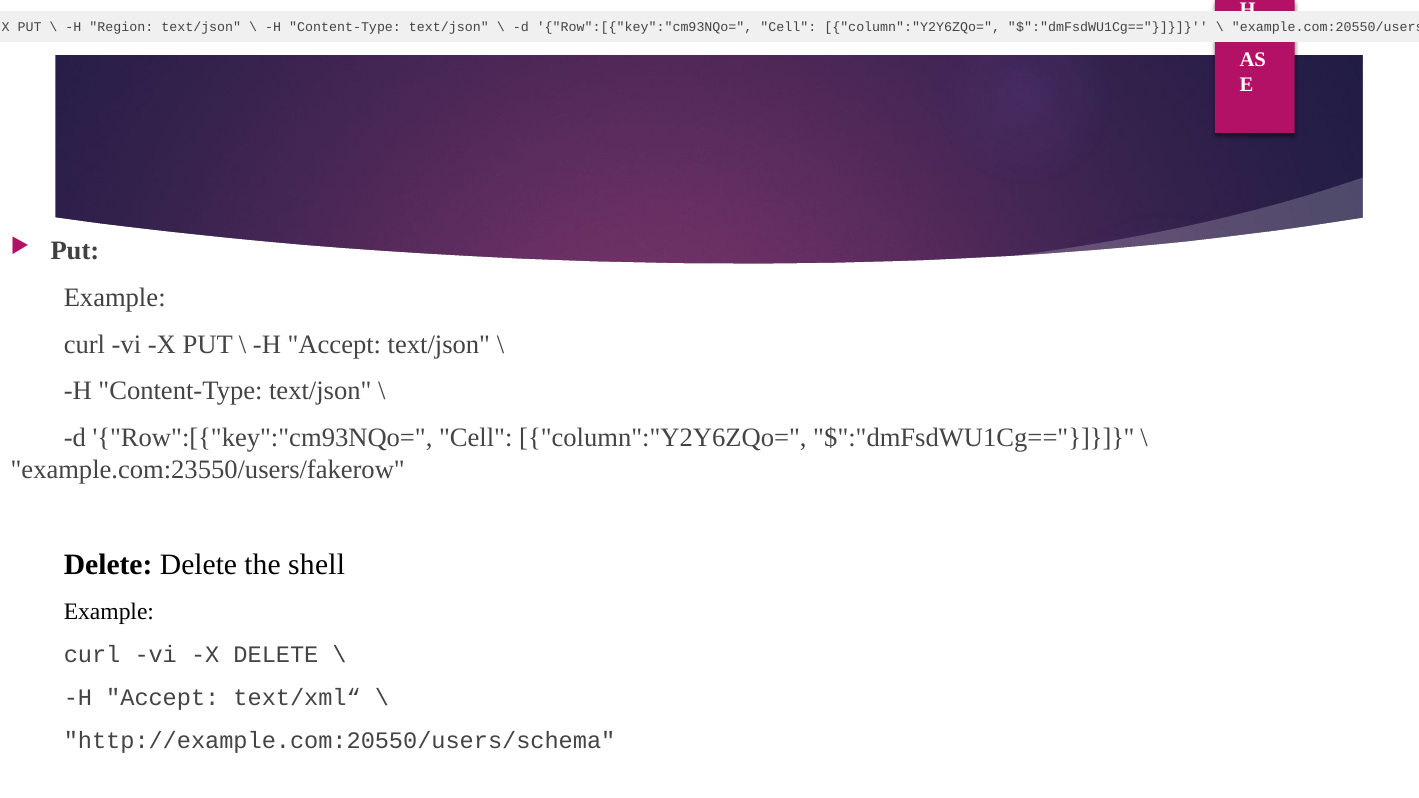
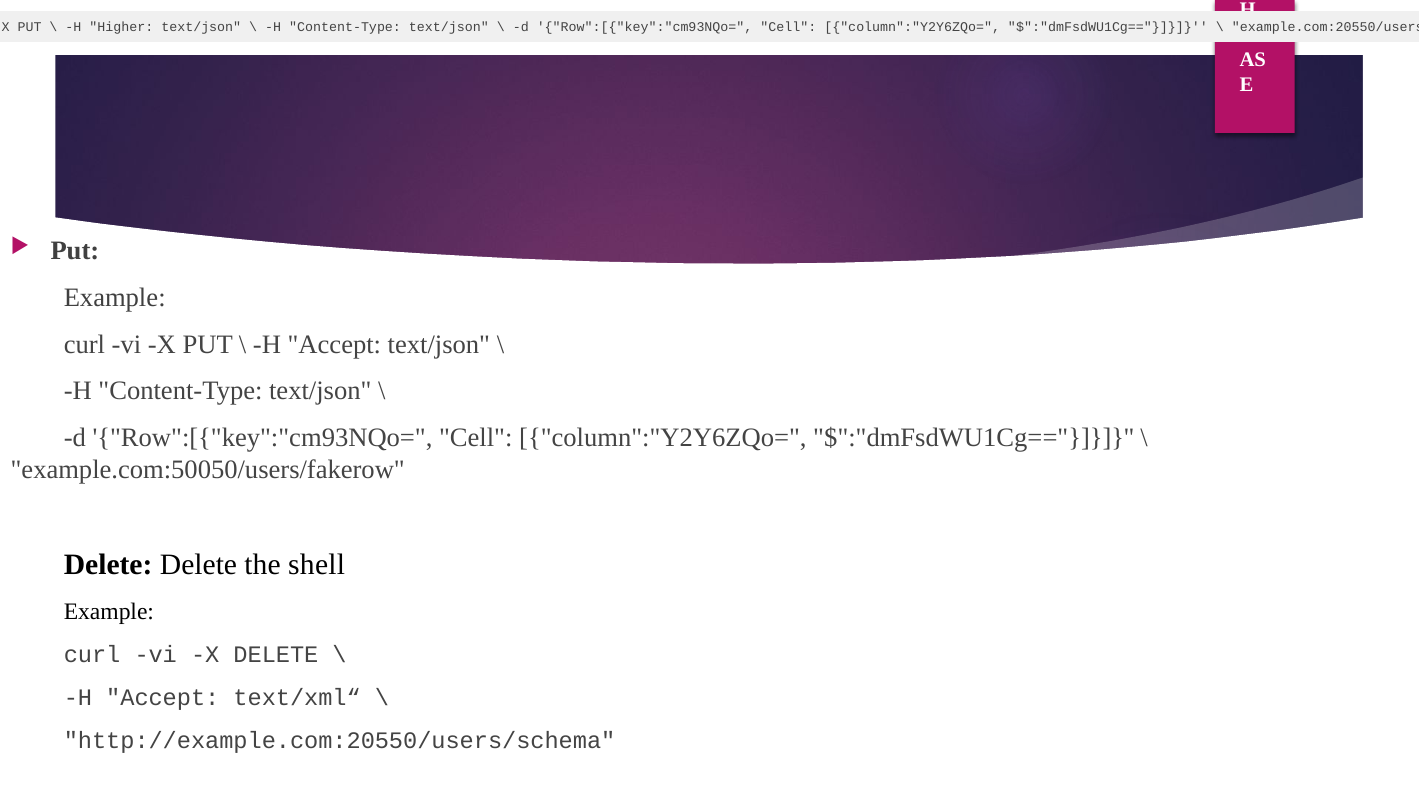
Region: Region -> Higher
example.com:23550/users/fakerow: example.com:23550/users/fakerow -> example.com:50050/users/fakerow
